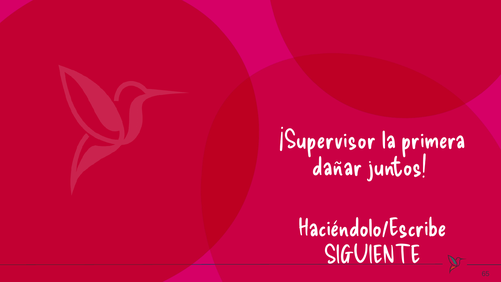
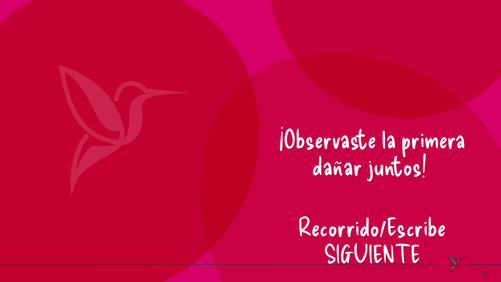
¡Supervisor: ¡Supervisor -> ¡Observaste
Haciéndolo/Escribe: Haciéndolo/Escribe -> Recorrido/Escribe
